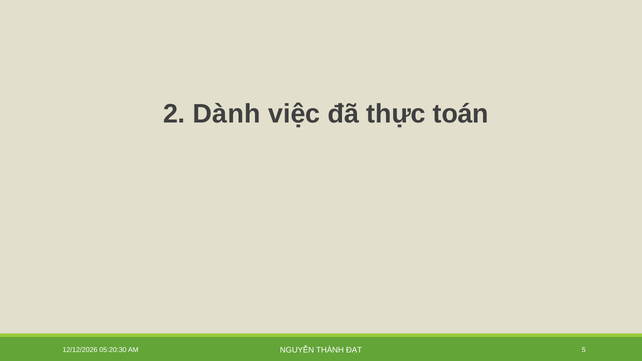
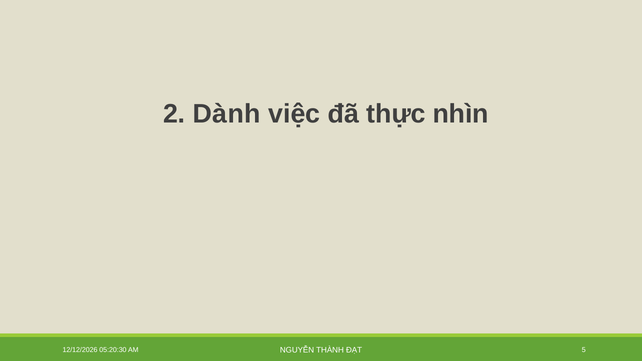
toán: toán -> nhìn
